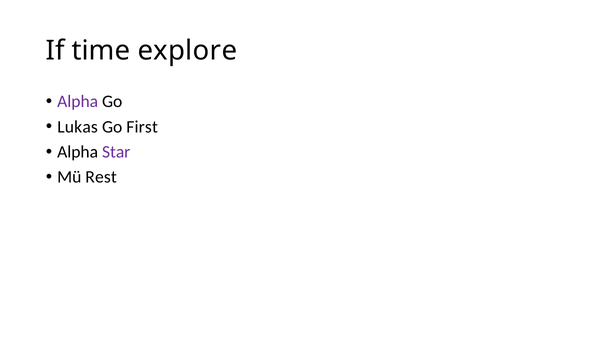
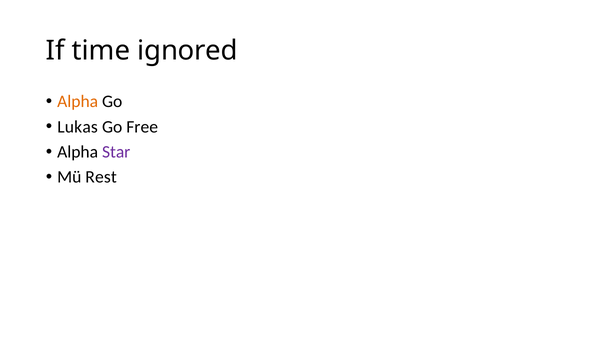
explore: explore -> ignored
Alpha at (78, 102) colour: purple -> orange
First: First -> Free
